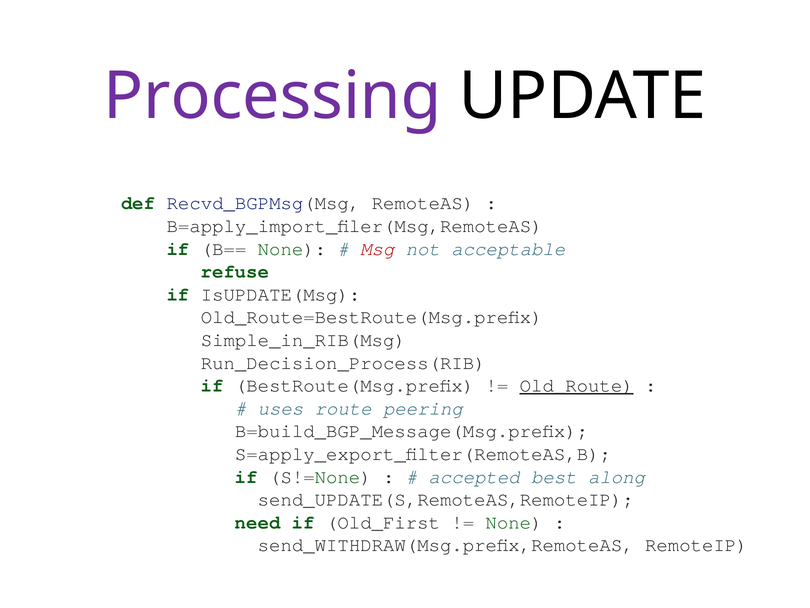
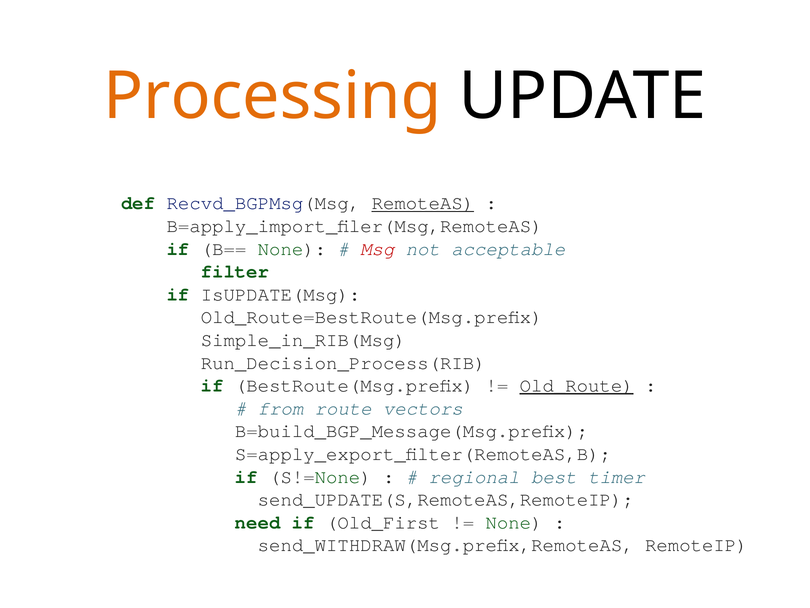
Processing colour: purple -> orange
RemoteAS underline: none -> present
refuse: refuse -> filter
uses: uses -> from
peering: peering -> vectors
accepted: accepted -> regional
along: along -> timer
